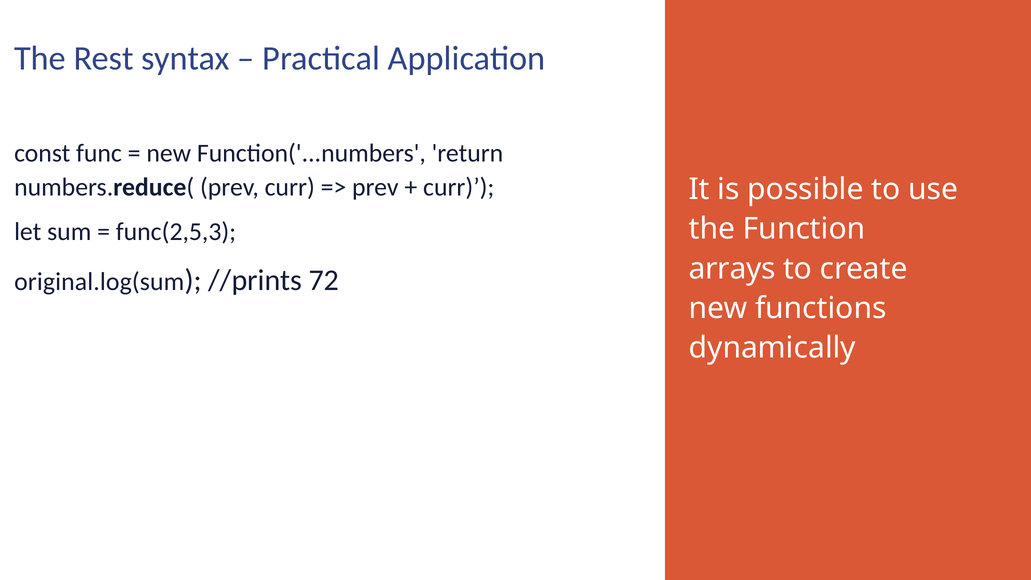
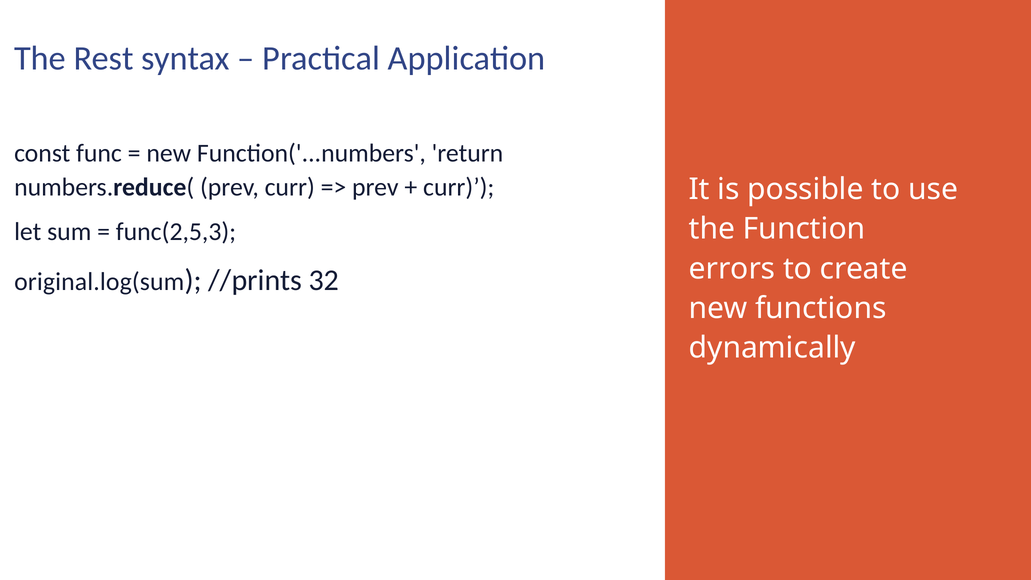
arrays: arrays -> errors
72: 72 -> 32
